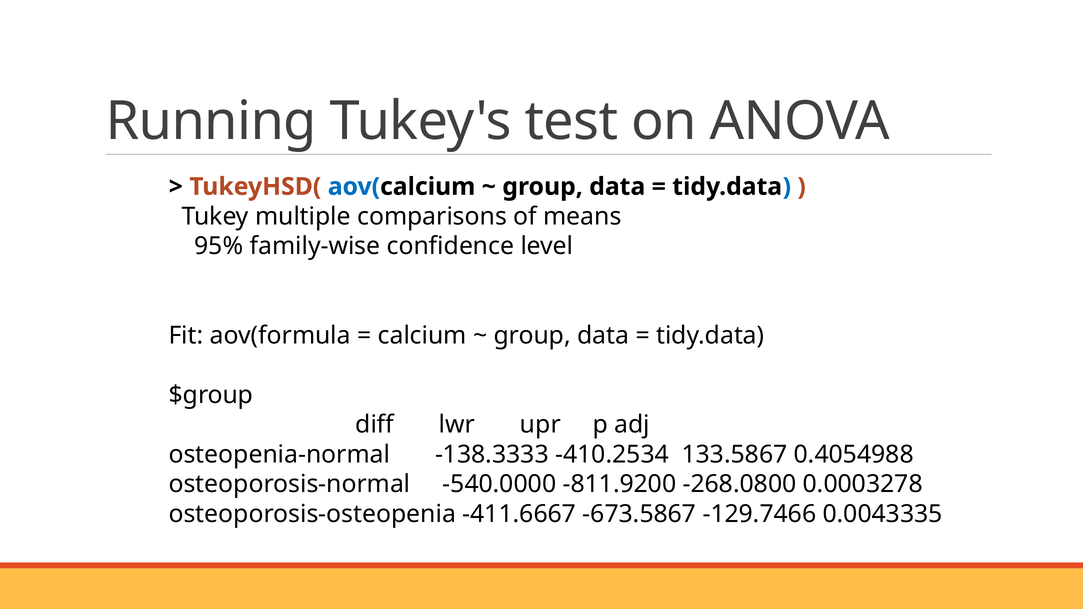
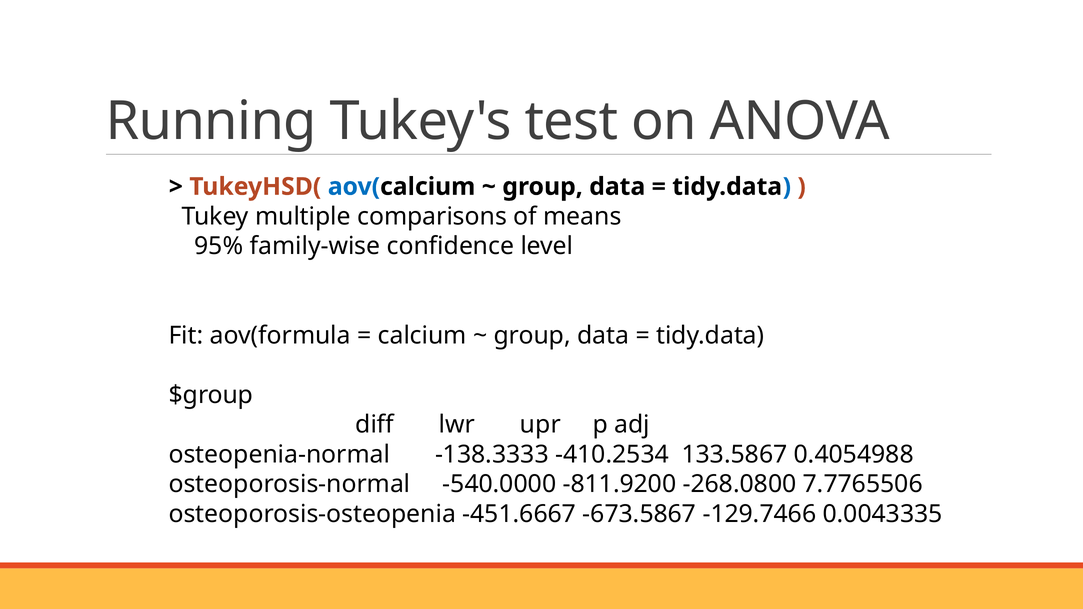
0.0003278: 0.0003278 -> 7.7765506
-411.6667: -411.6667 -> -451.6667
